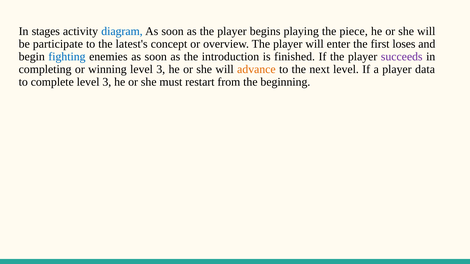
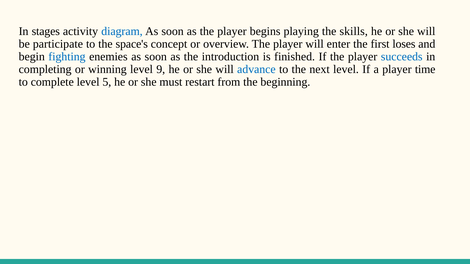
piece: piece -> skills
latest's: latest's -> space's
succeeds colour: purple -> blue
winning level 3: 3 -> 9
advance colour: orange -> blue
data: data -> time
complete level 3: 3 -> 5
